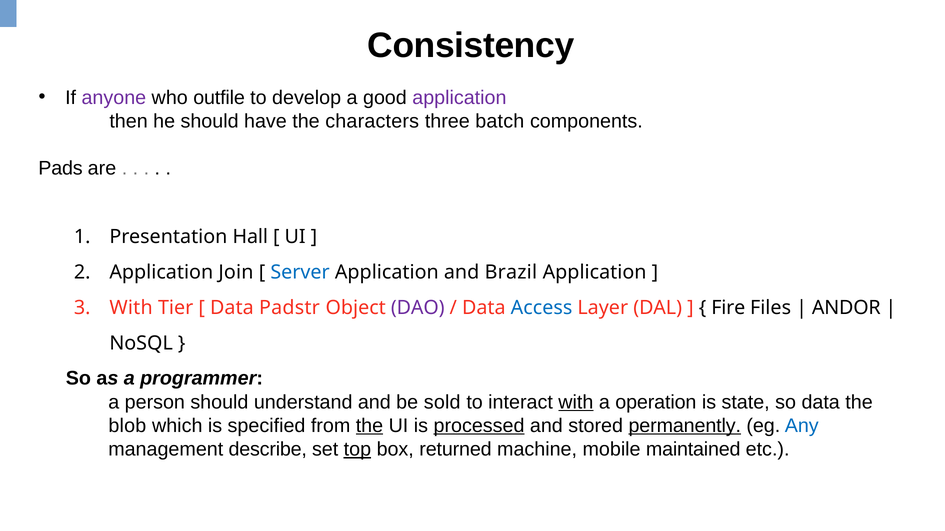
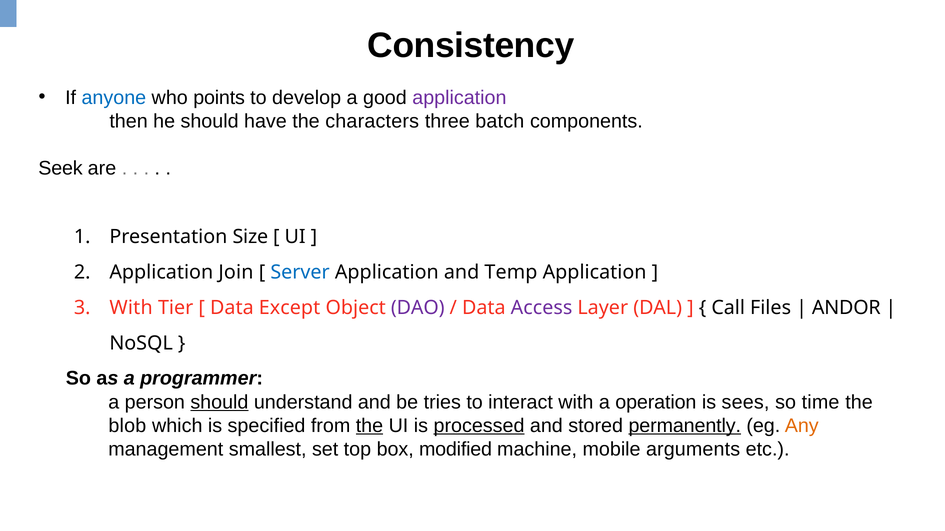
anyone colour: purple -> blue
outfile: outfile -> points
Pads: Pads -> Seek
Hall: Hall -> Size
Brazil: Brazil -> Temp
Padstr: Padstr -> Except
Access colour: blue -> purple
Fire: Fire -> Call
should at (219, 403) underline: none -> present
sold: sold -> tries
with at (576, 403) underline: present -> none
state: state -> sees
so data: data -> time
Any colour: blue -> orange
describe: describe -> smallest
top underline: present -> none
returned: returned -> modified
maintained: maintained -> arguments
